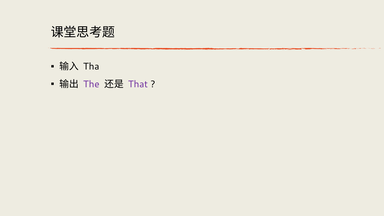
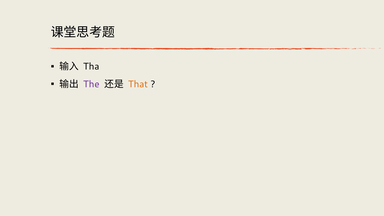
That colour: purple -> orange
